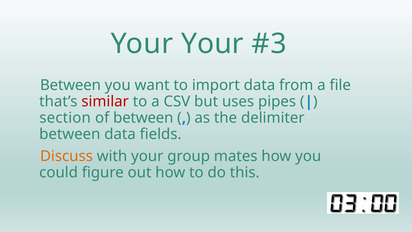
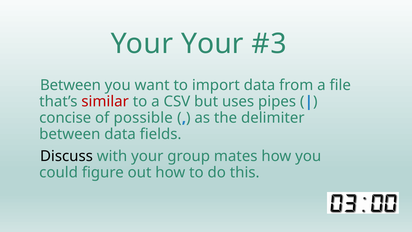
section: section -> concise
of between: between -> possible
Discuss colour: orange -> black
